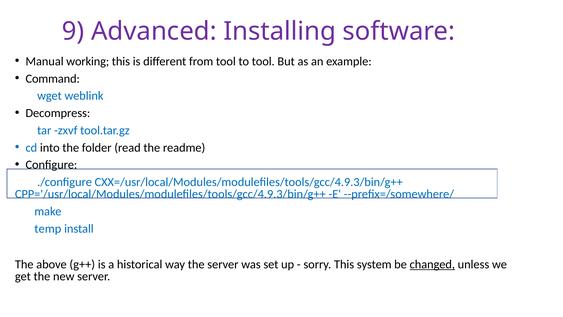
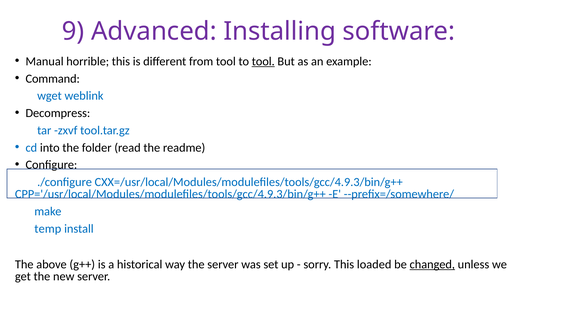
working: working -> horrible
tool at (263, 61) underline: none -> present
system: system -> loaded
